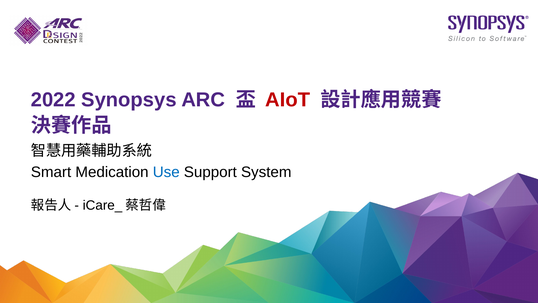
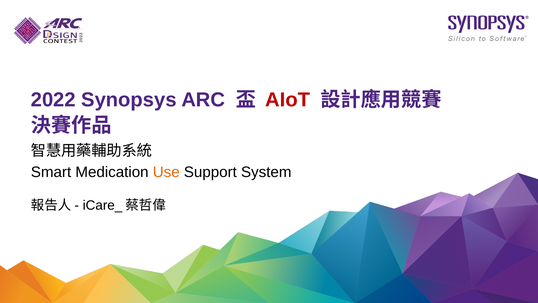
Use colour: blue -> orange
